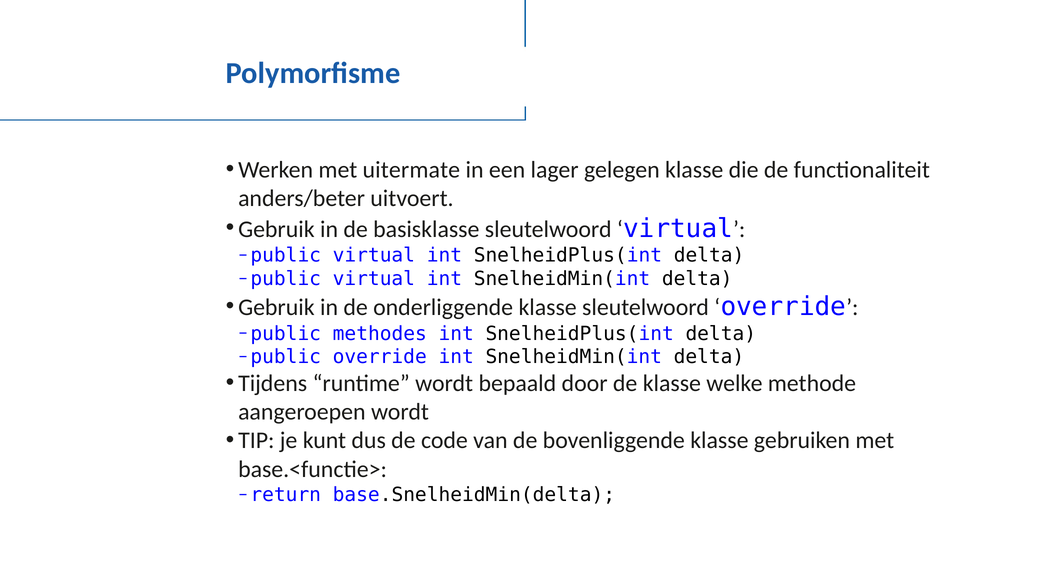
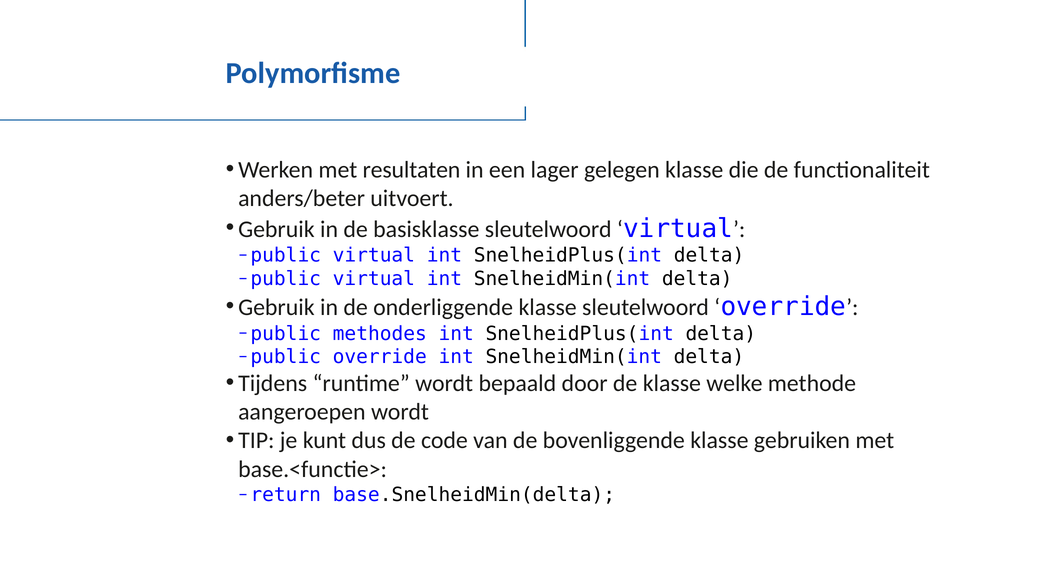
uitermate: uitermate -> resultaten
